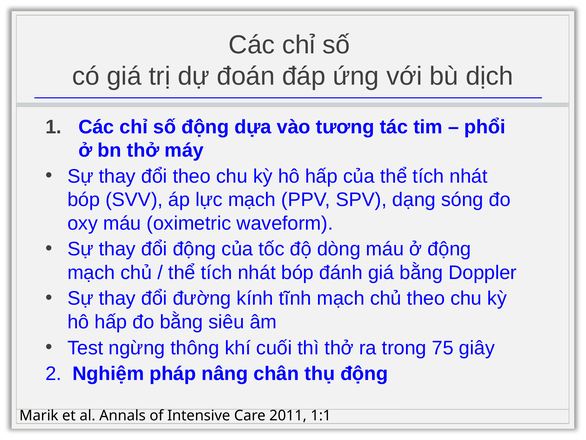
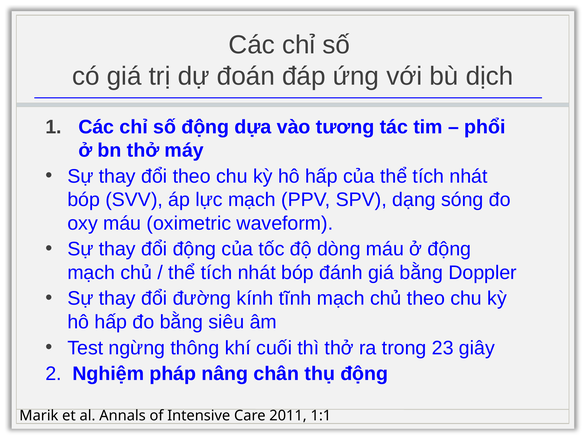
75: 75 -> 23
